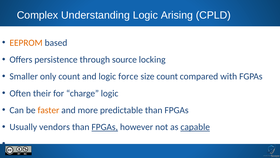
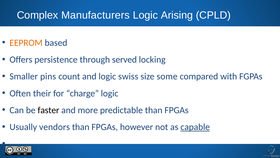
Understanding: Understanding -> Manufacturers
source: source -> served
only: only -> pins
force: force -> swiss
size count: count -> some
faster colour: orange -> black
FPGAs at (105, 127) underline: present -> none
